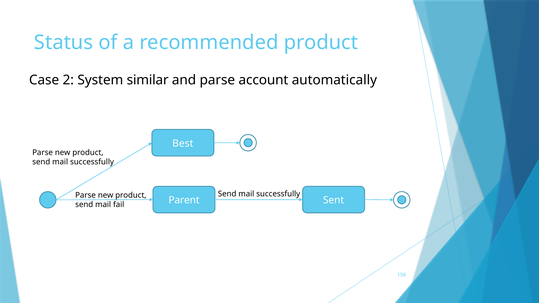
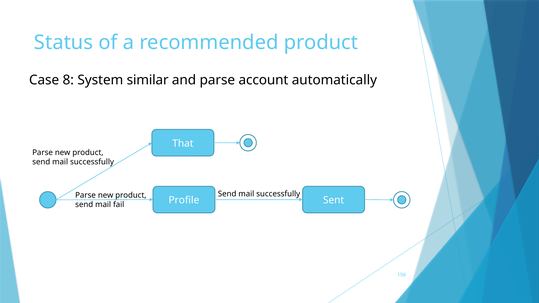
2: 2 -> 8
Best: Best -> That
Parent: Parent -> Profile
